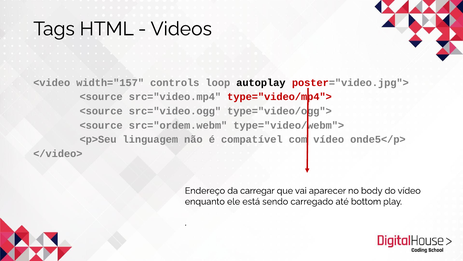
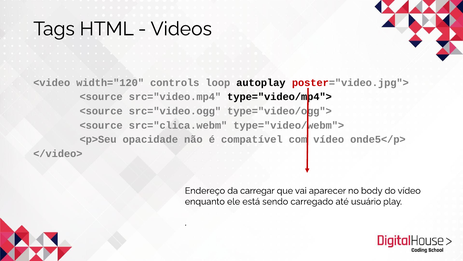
width="157: width="157 -> width="120
type="video/mp4"> colour: red -> black
src="ordem.webm: src="ordem.webm -> src="clica.webm
linguagem: linguagem -> opacidade
bottom: bottom -> usuário
